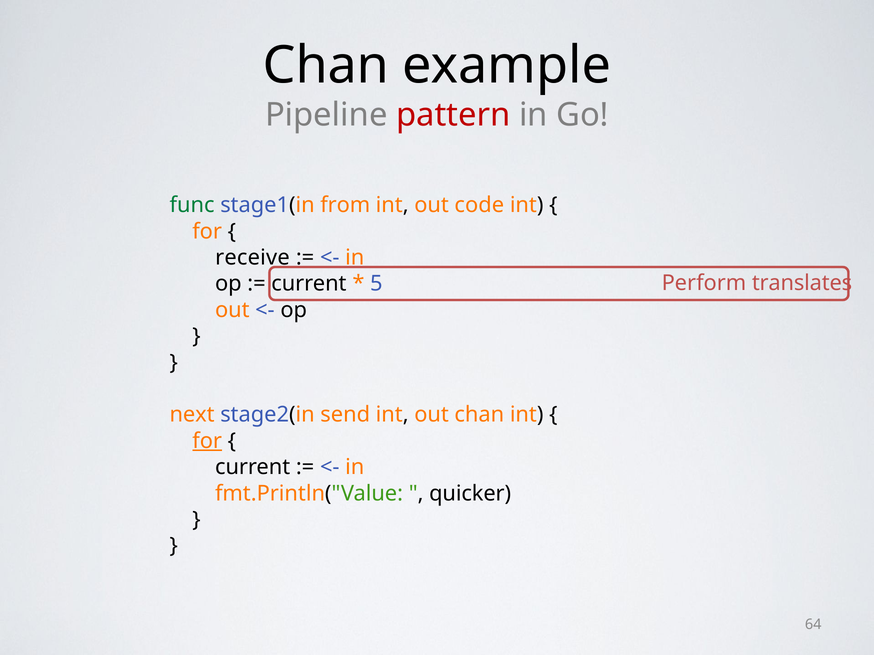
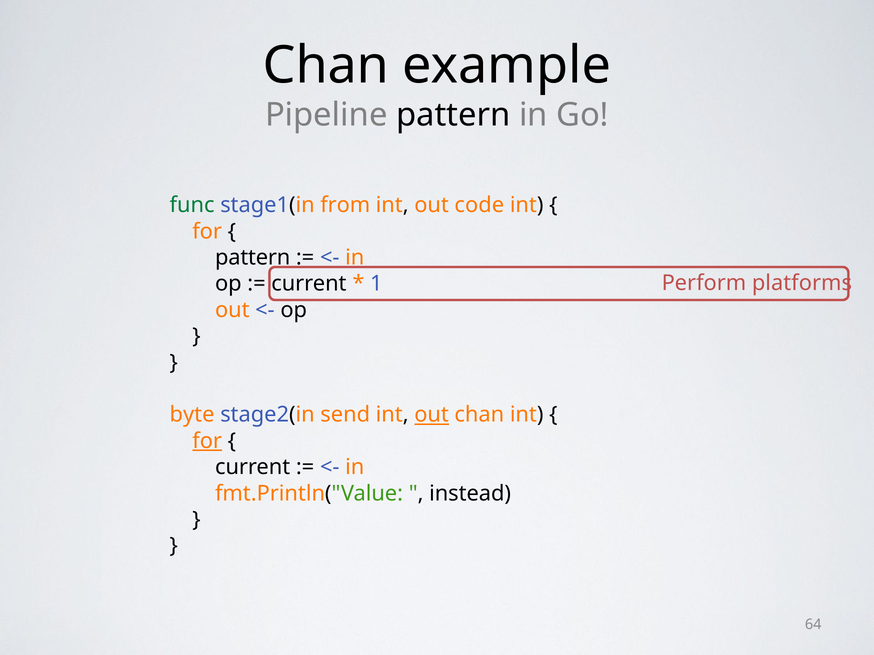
pattern at (453, 115) colour: red -> black
receive at (252, 258): receive -> pattern
translates: translates -> platforms
5: 5 -> 1
next: next -> byte
out at (432, 415) underline: none -> present
quicker: quicker -> instead
